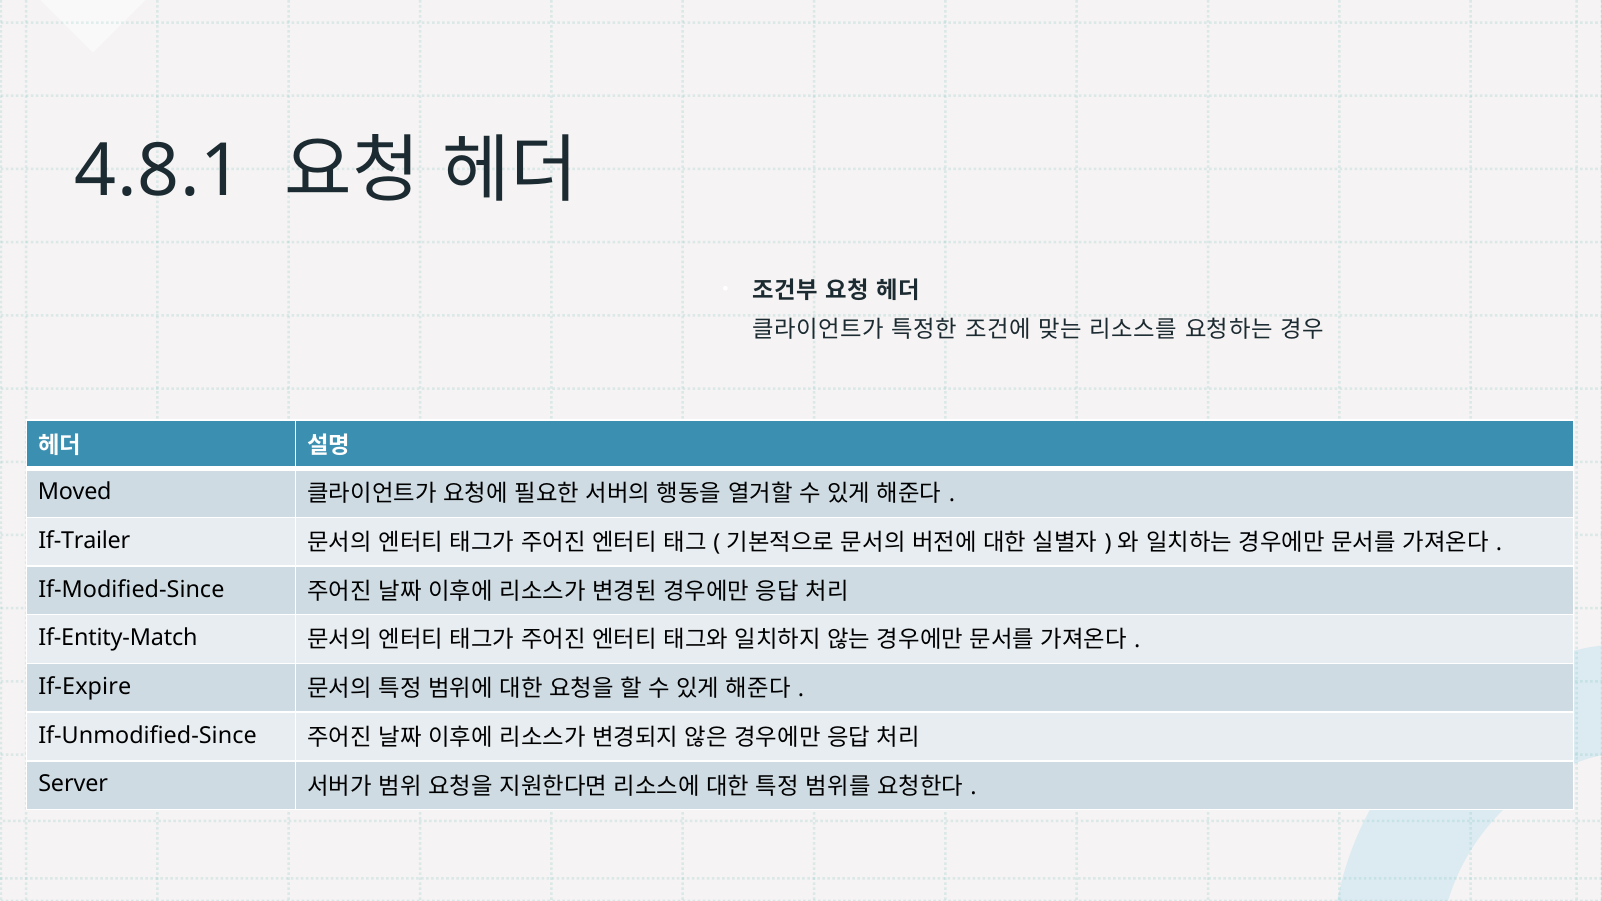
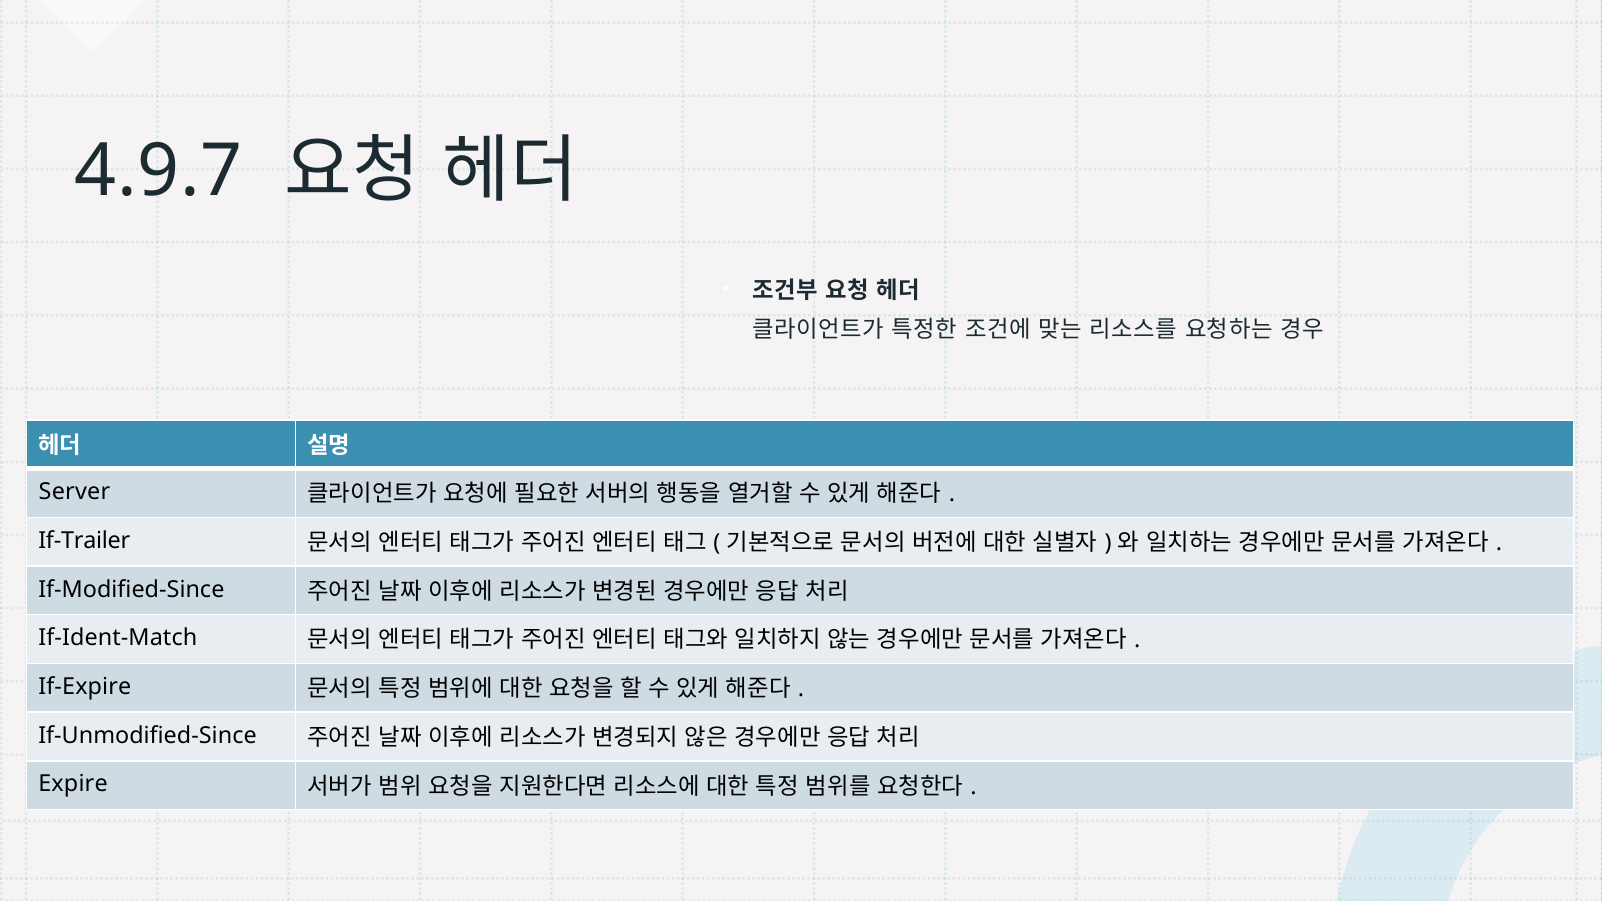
4.8.1: 4.8.1 -> 4.9.7
Moved: Moved -> Server
If-Entity-Match: If-Entity-Match -> If-Ident-Match
Server: Server -> Expire
